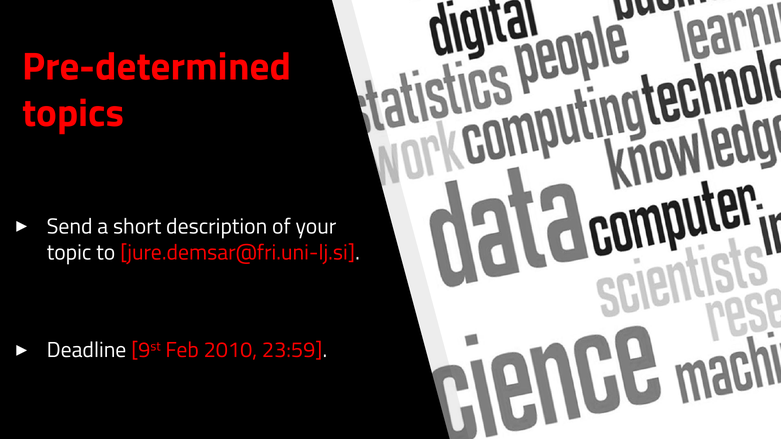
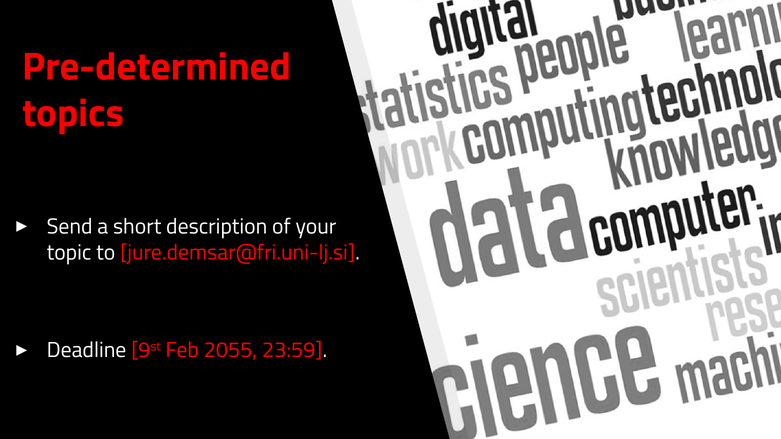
2010: 2010 -> 2055
